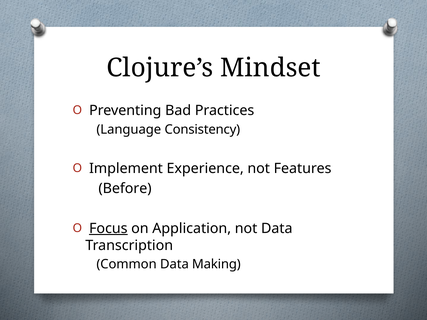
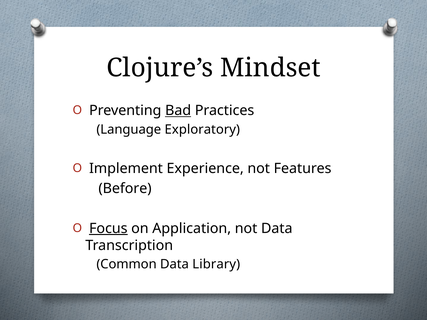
Bad underline: none -> present
Consistency: Consistency -> Exploratory
Making: Making -> Library
